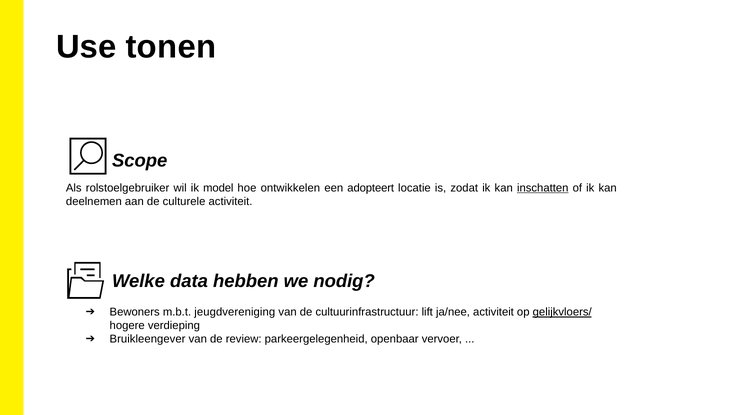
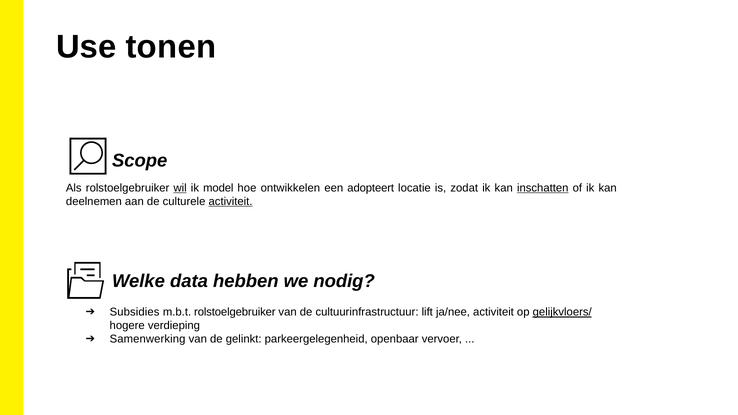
wil underline: none -> present
activiteit at (231, 202) underline: none -> present
Bewoners: Bewoners -> Subsidies
m.b.t jeugdvereniging: jeugdvereniging -> rolstoelgebruiker
Bruikleengever: Bruikleengever -> Samenwerking
review: review -> gelinkt
